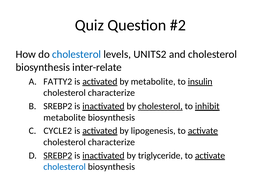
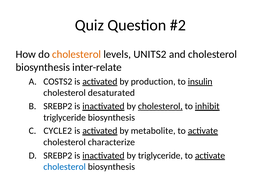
cholesterol at (77, 54) colour: blue -> orange
FATTY2: FATTY2 -> COSTS2
by metabolite: metabolite -> production
characterize at (111, 93): characterize -> desaturated
metabolite at (65, 117): metabolite -> triglyceride
lipogenesis: lipogenesis -> metabolite
SREBP2 at (58, 155) underline: present -> none
